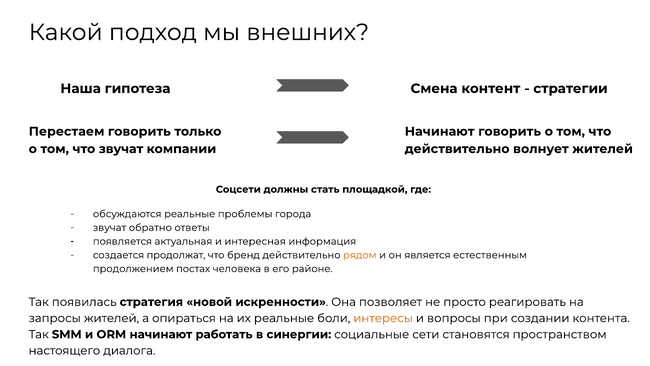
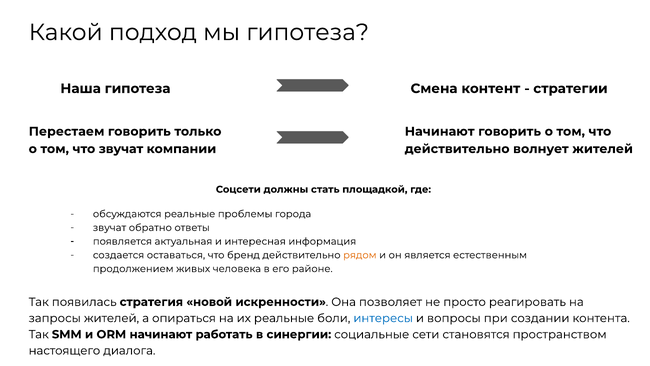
мы внешних: внешних -> гипотеза
продолжат: продолжат -> оставаться
постах: постах -> живых
интересы colour: orange -> blue
